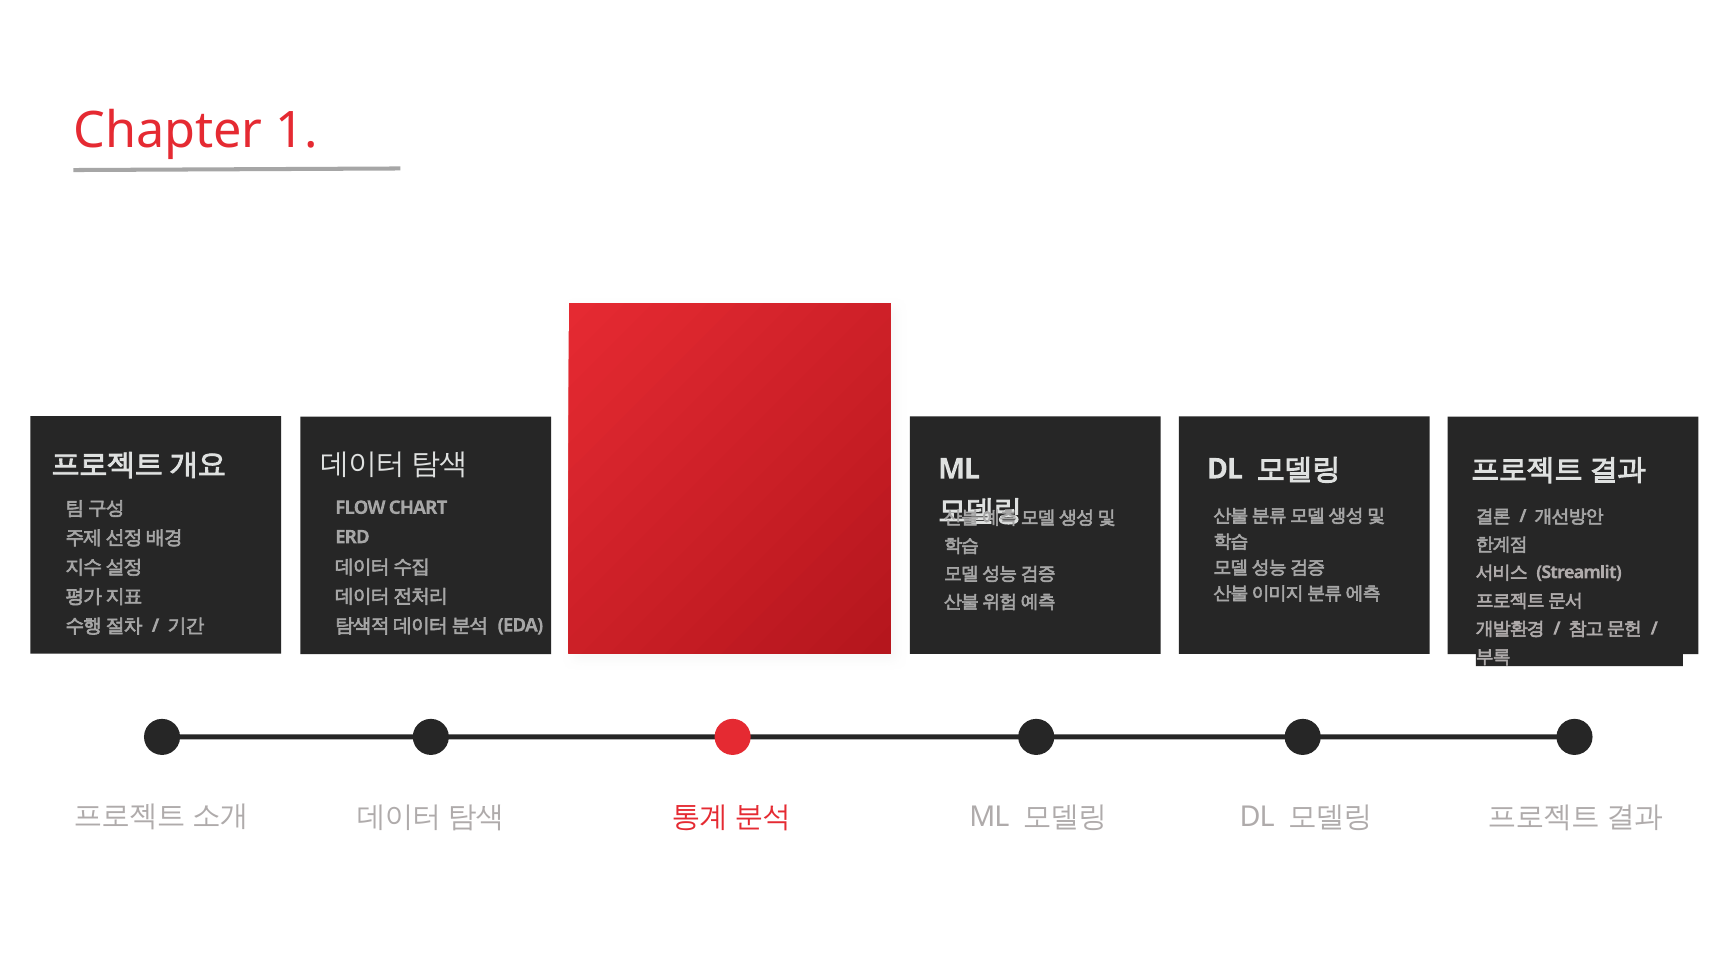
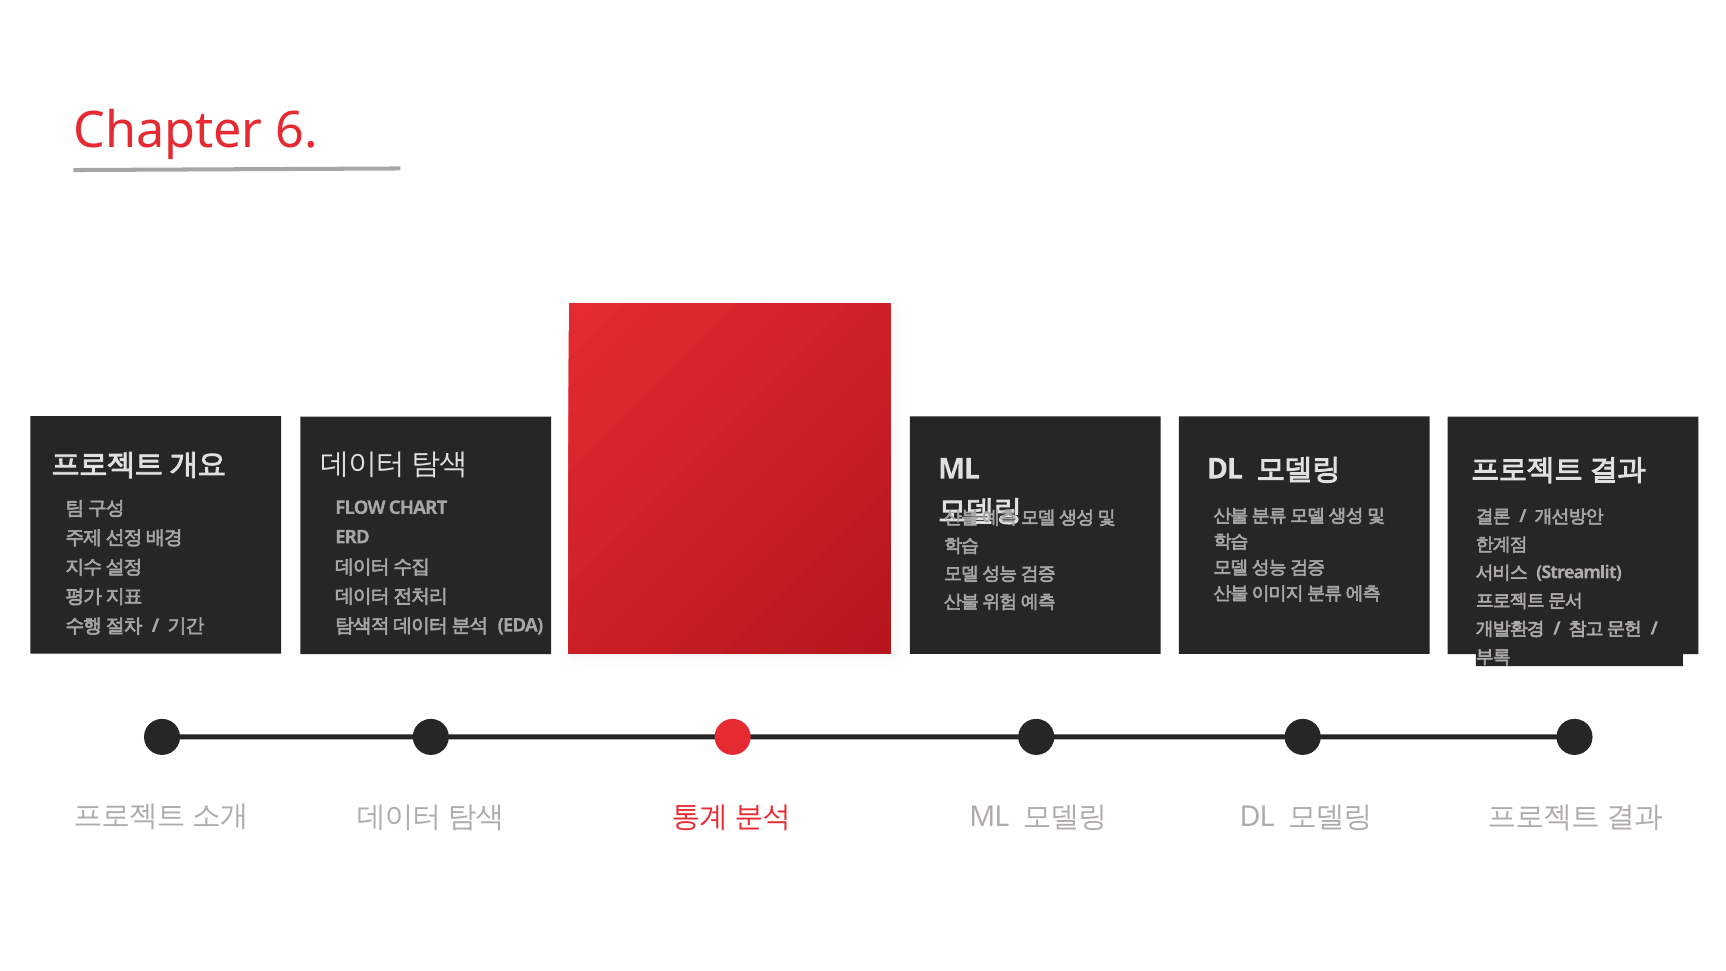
1: 1 -> 6
